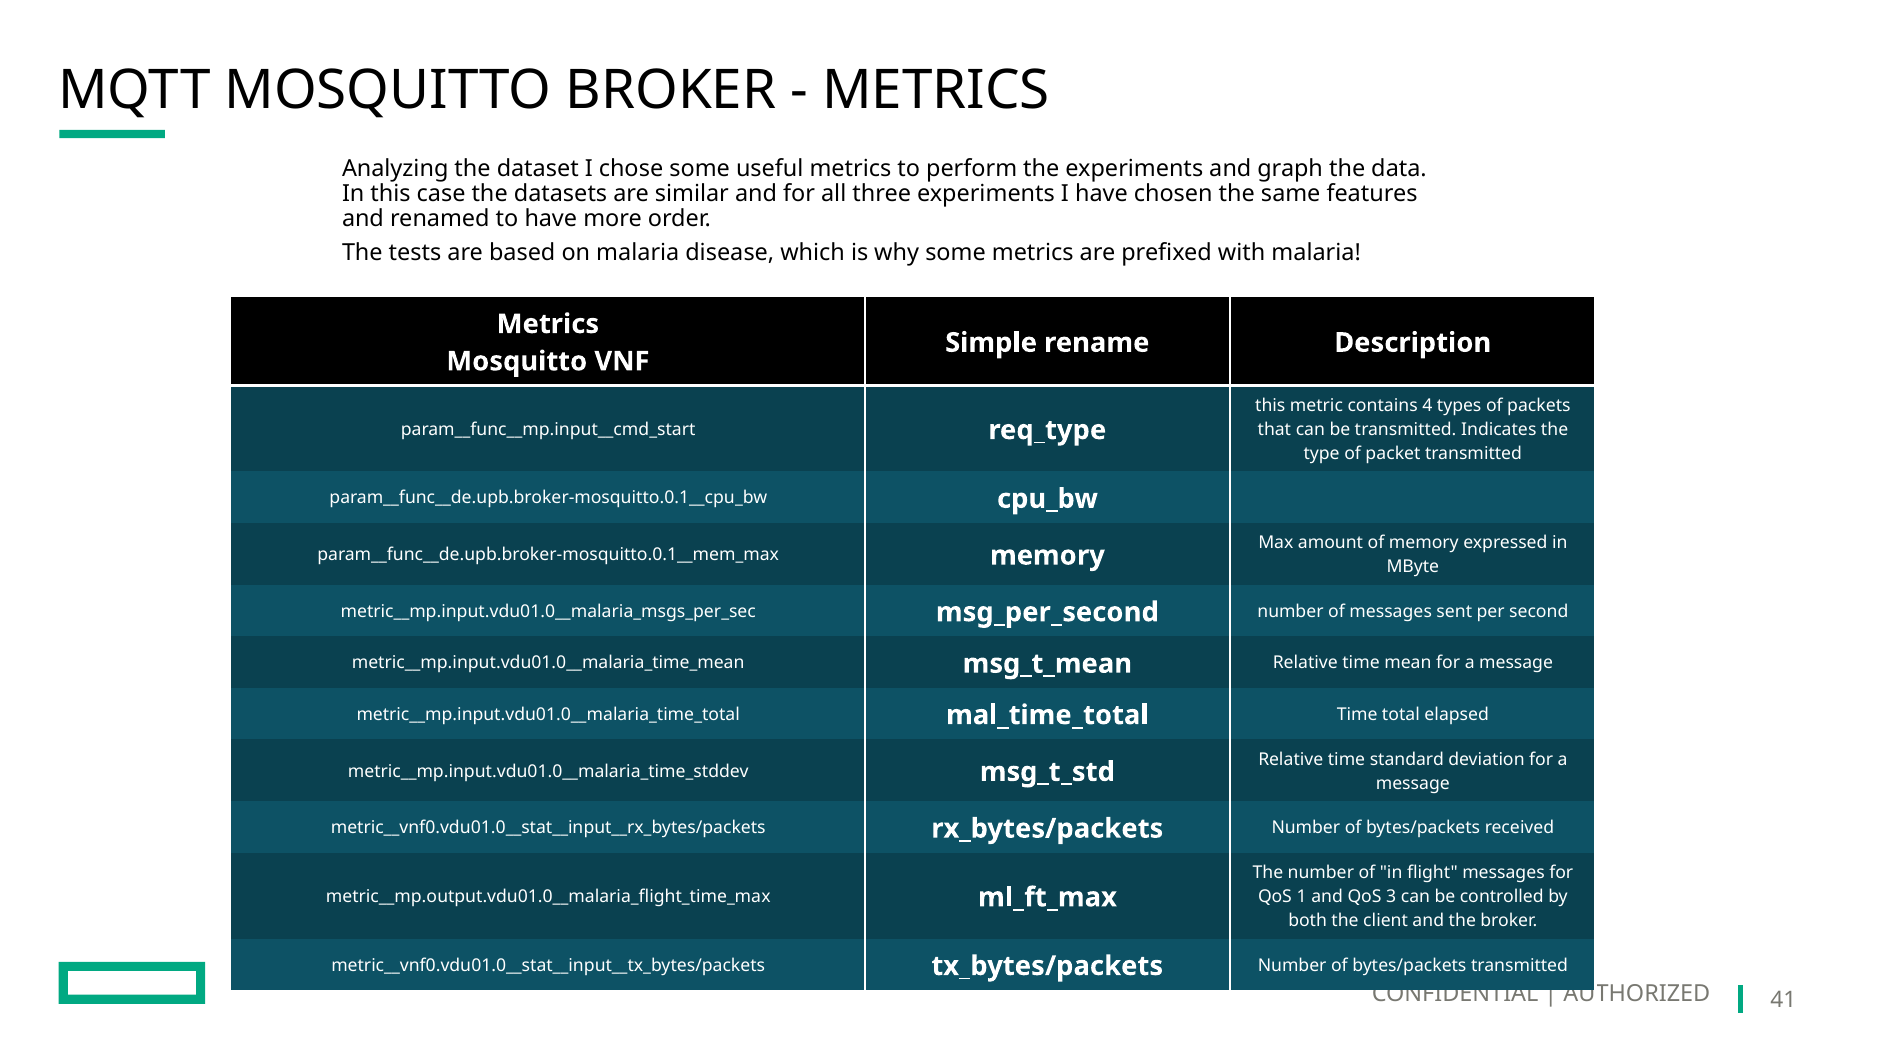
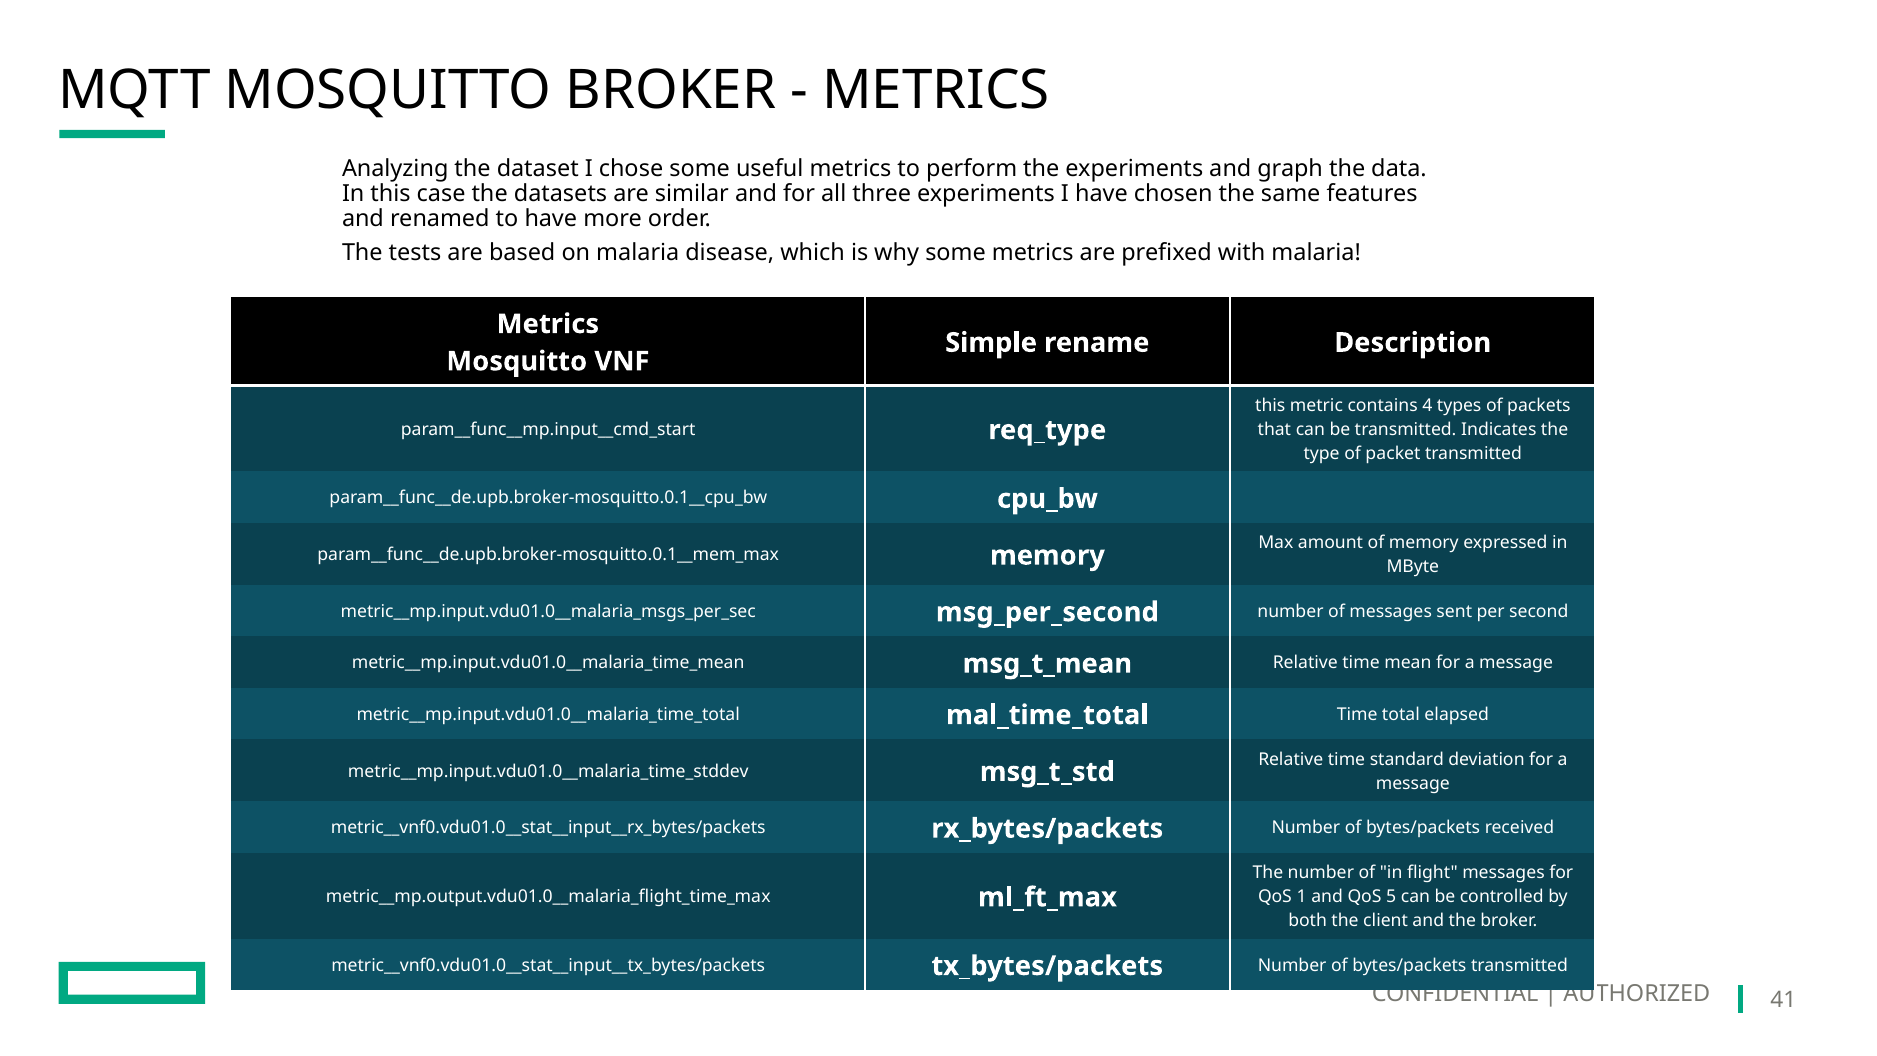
3: 3 -> 5
